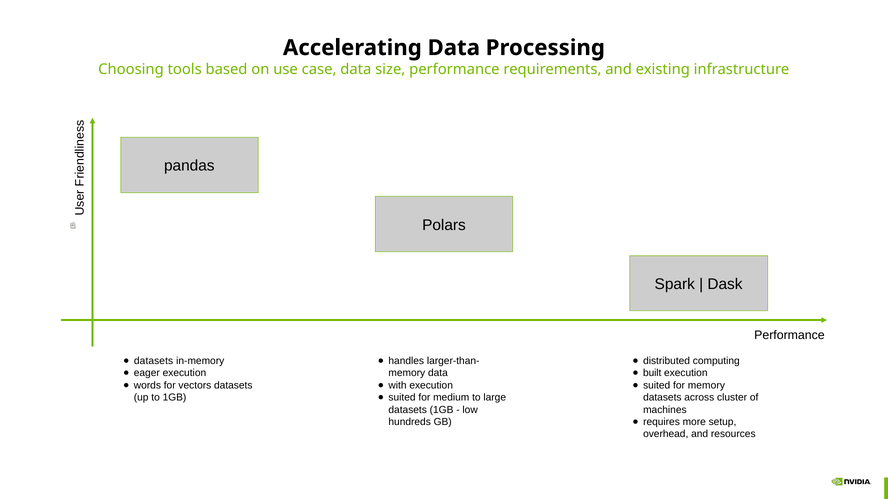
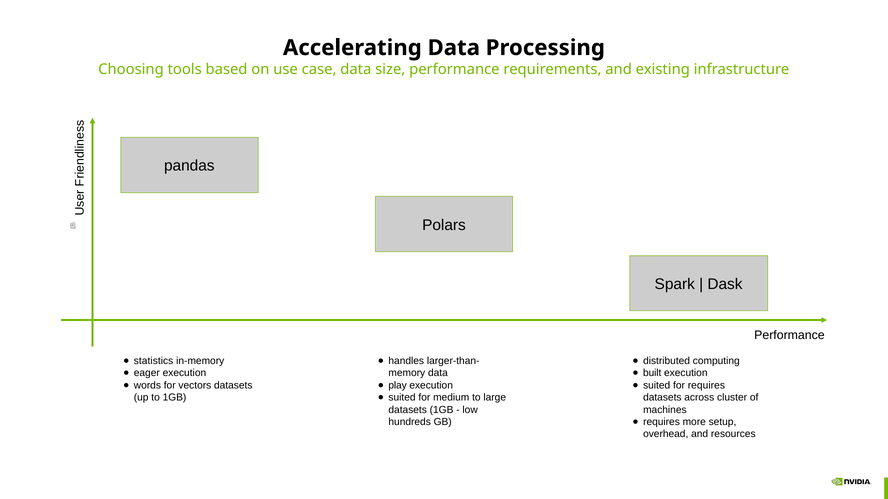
datasets at (154, 361): datasets -> statistics
with: with -> play
for memory: memory -> requires
